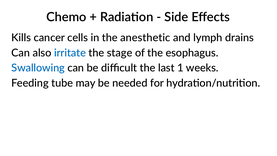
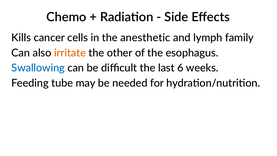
drains: drains -> family
irritate colour: blue -> orange
stage: stage -> other
1: 1 -> 6
